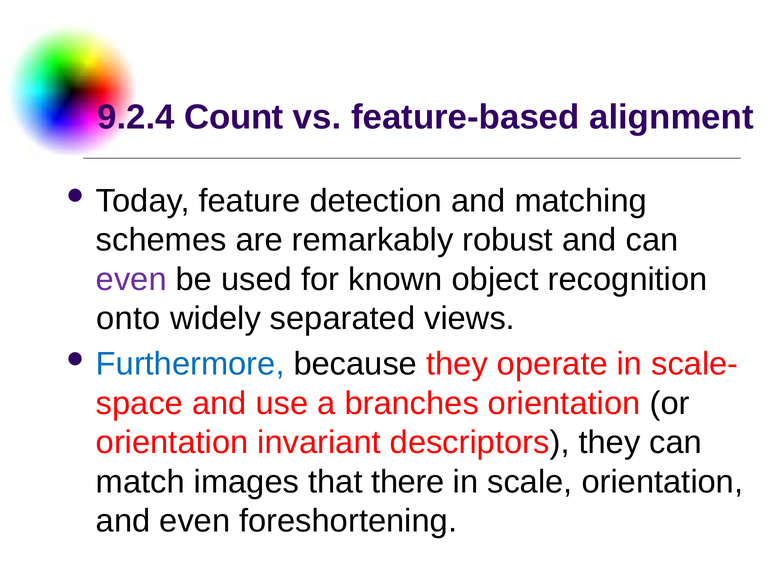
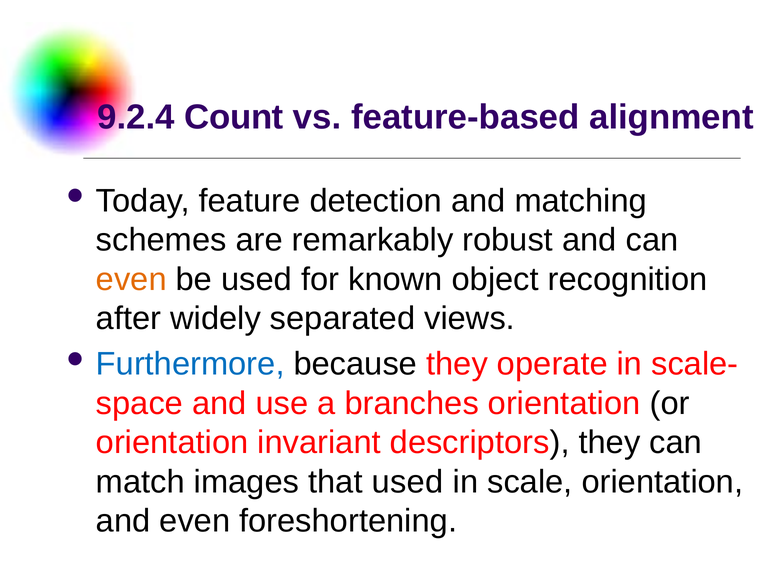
even at (131, 279) colour: purple -> orange
onto: onto -> after
that there: there -> used
